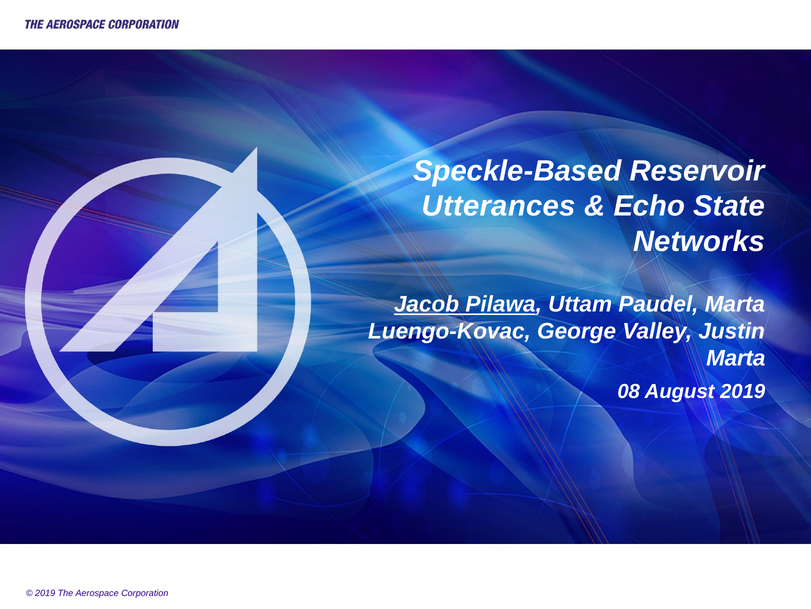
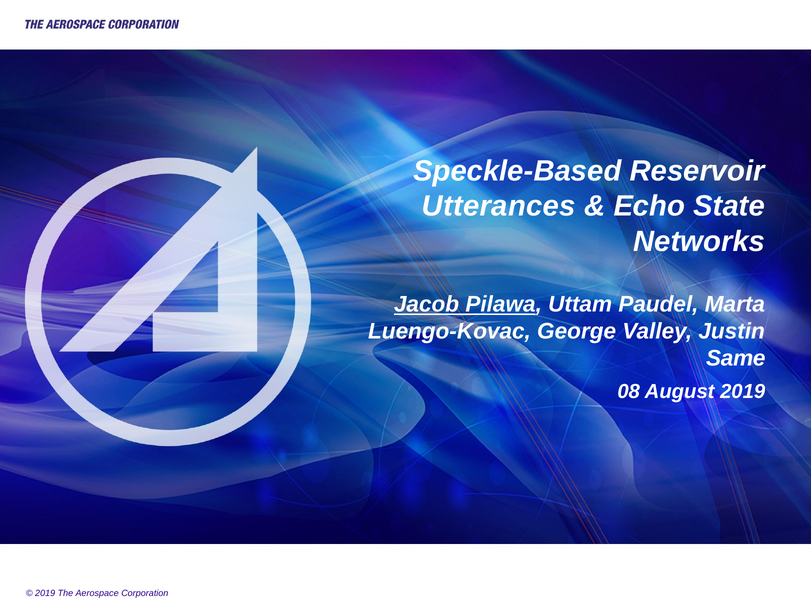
Marta at (736, 358): Marta -> Same
